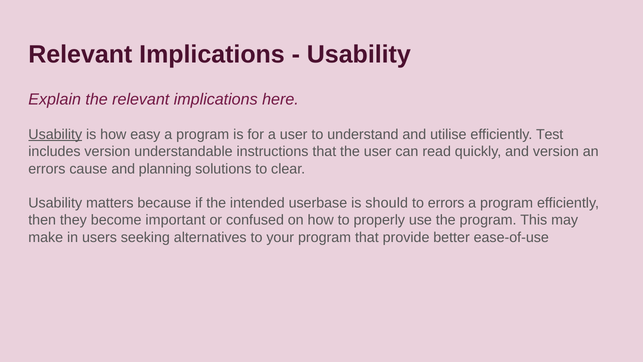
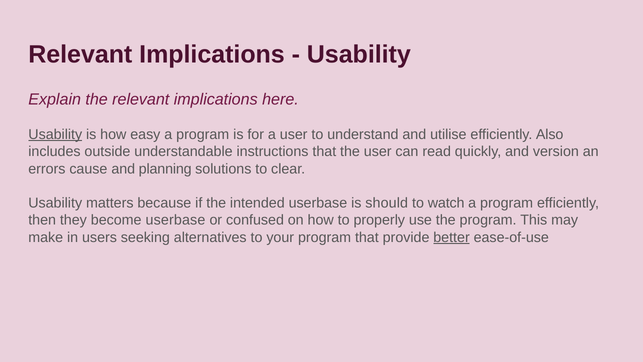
Test: Test -> Also
includes version: version -> outside
to errors: errors -> watch
become important: important -> userbase
better underline: none -> present
